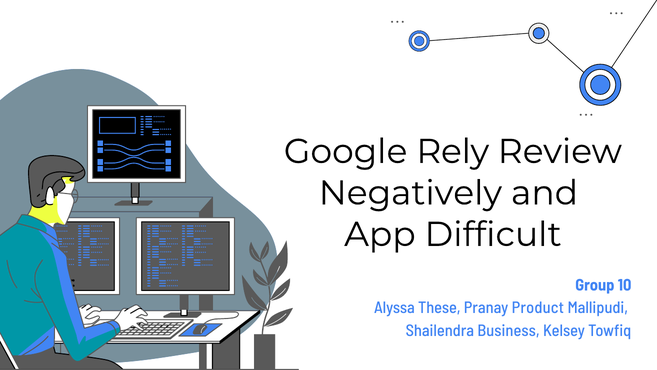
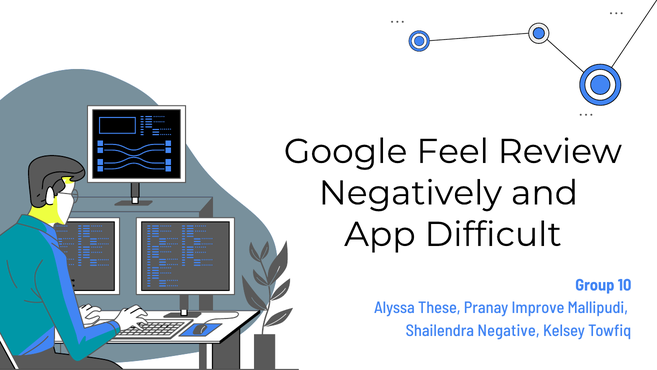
Rely: Rely -> Feel
Product: Product -> Improve
Business: Business -> Negative
